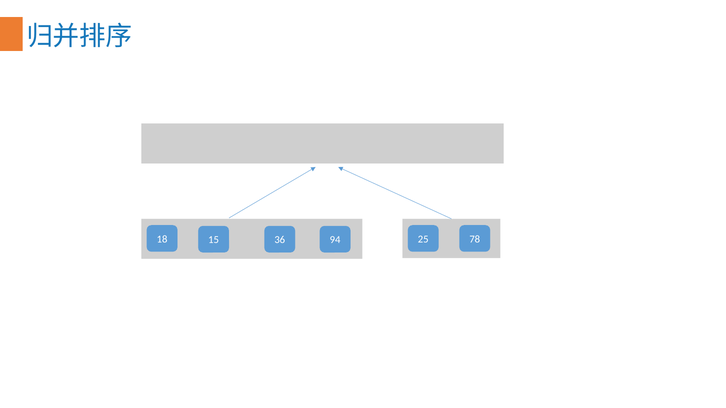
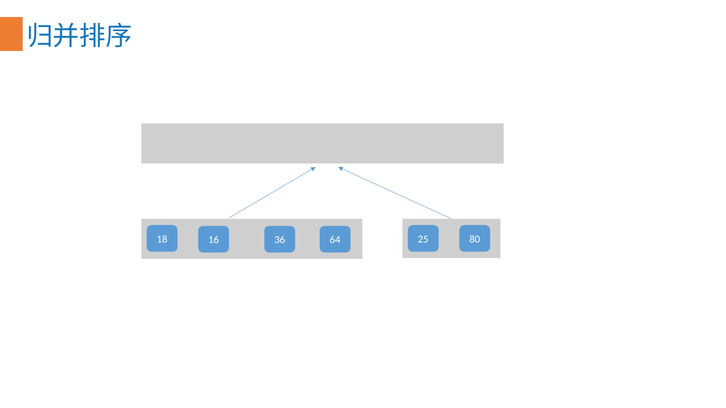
15: 15 -> 16
94: 94 -> 64
78: 78 -> 80
